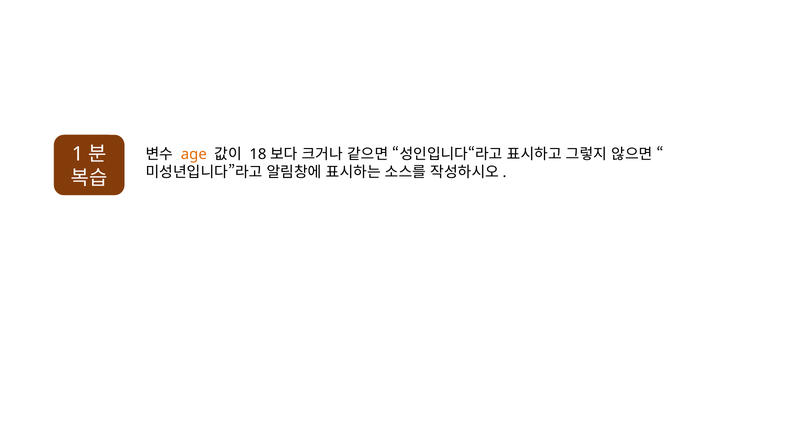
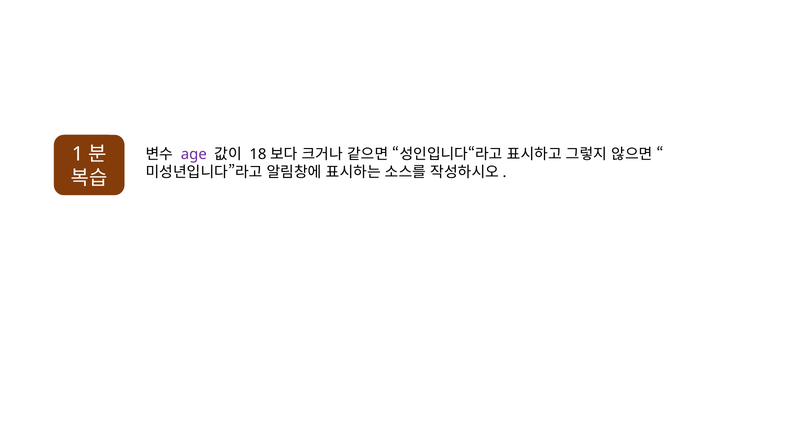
age colour: orange -> purple
